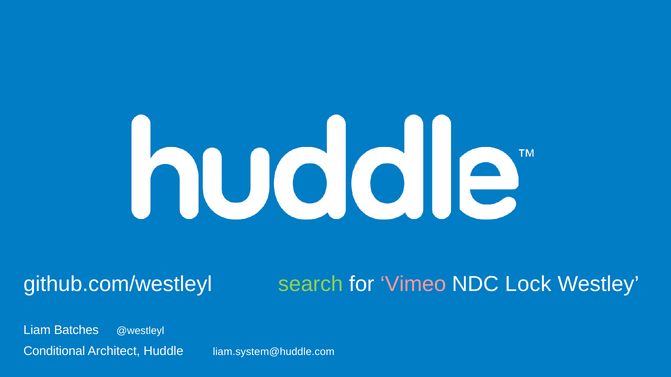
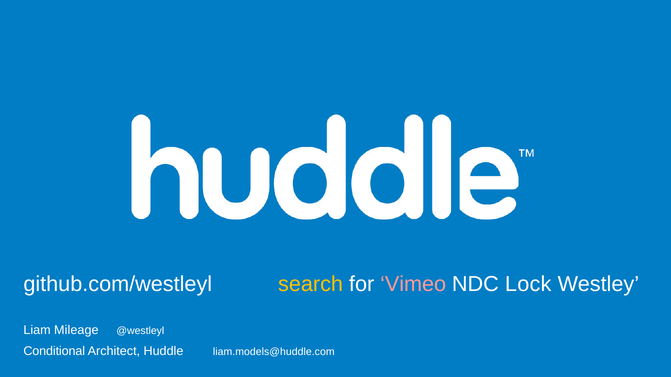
search colour: light green -> yellow
Batches: Batches -> Mileage
liam.system@huddle.com: liam.system@huddle.com -> liam.models@huddle.com
